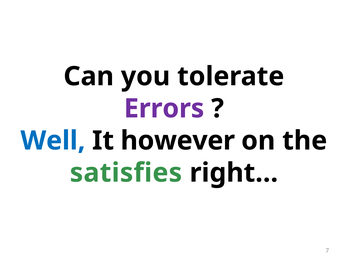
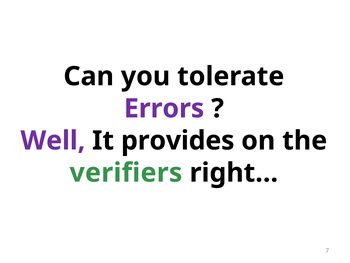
Well colour: blue -> purple
however: however -> provides
satisfies: satisfies -> verifiers
